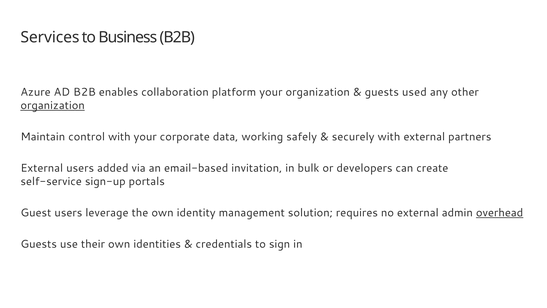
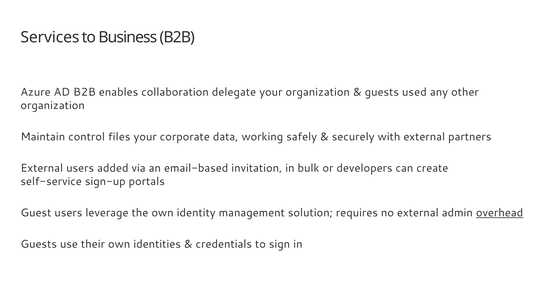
platform: platform -> delegate
organization at (53, 105) underline: present -> none
control with: with -> files
